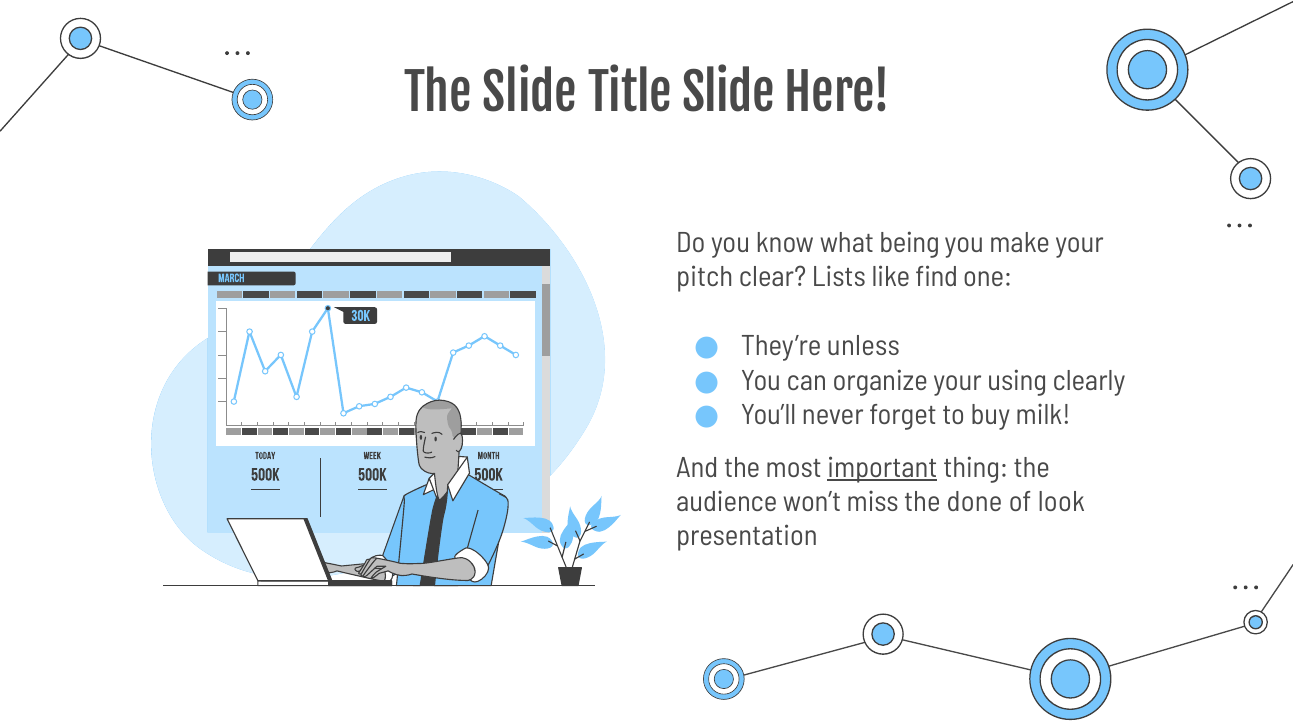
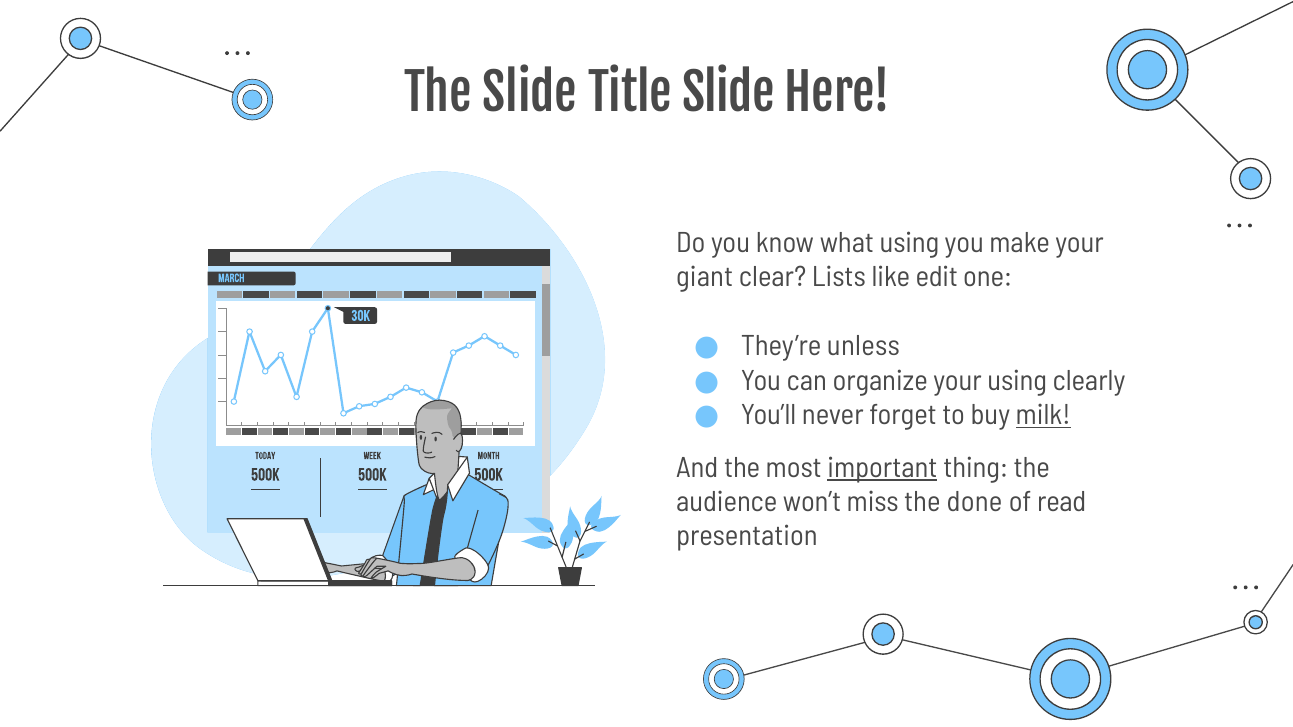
what being: being -> using
pitch: pitch -> giant
find: find -> edit
milk underline: none -> present
look: look -> read
